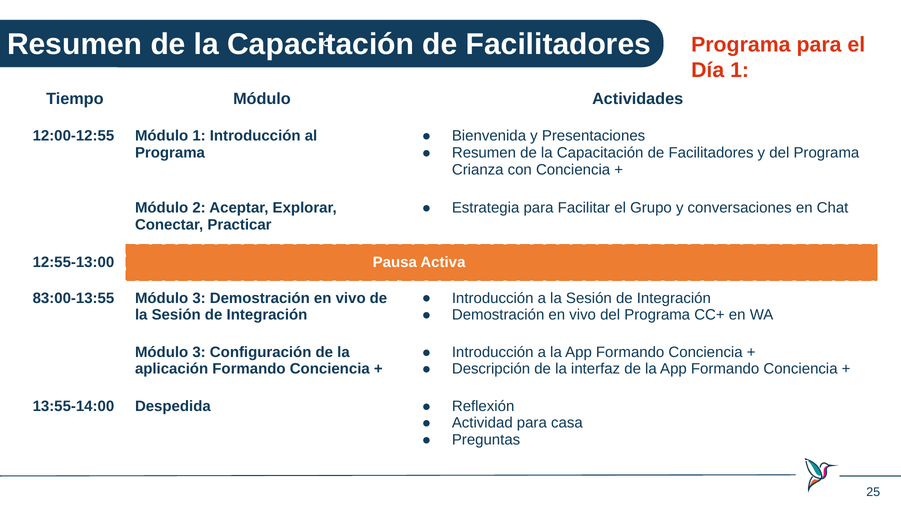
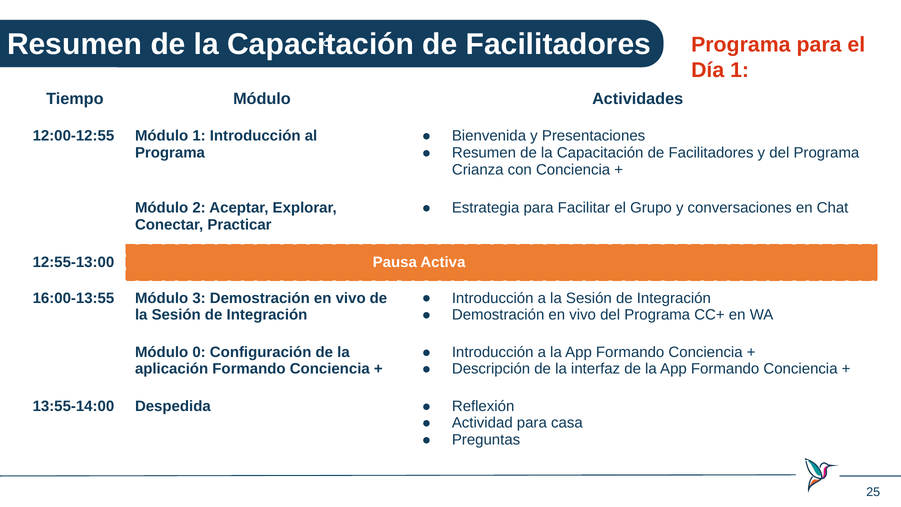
83:00-13:55: 83:00-13:55 -> 16:00-13:55
3 at (199, 352): 3 -> 0
